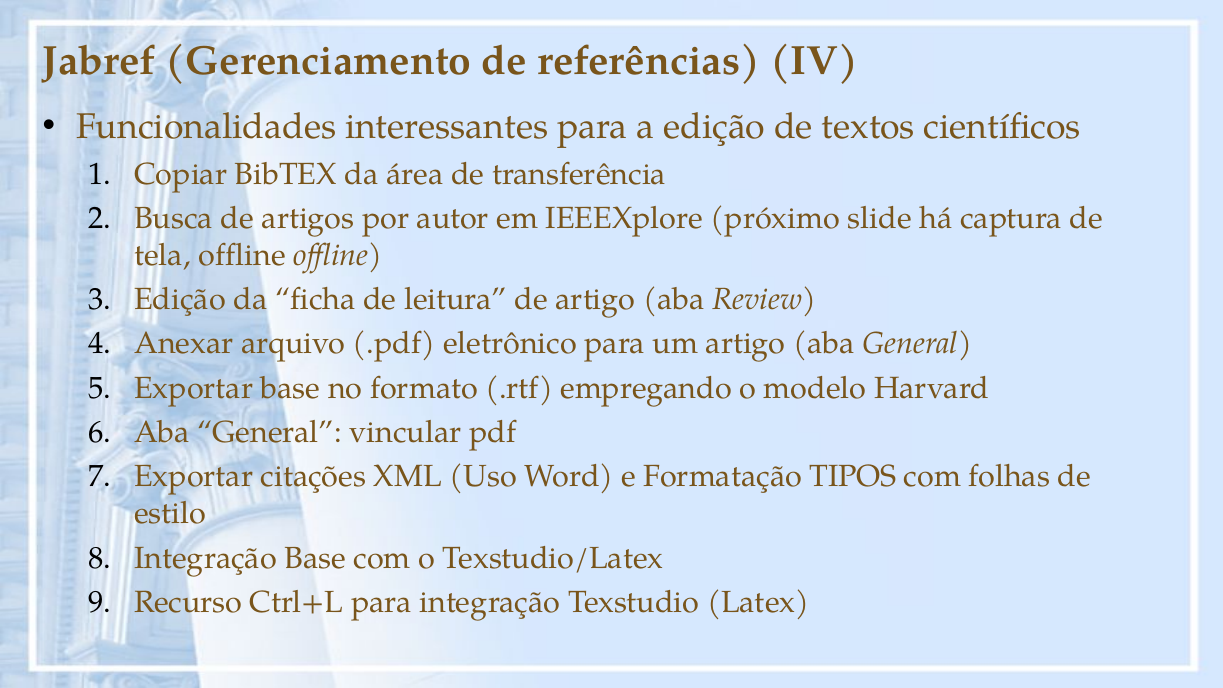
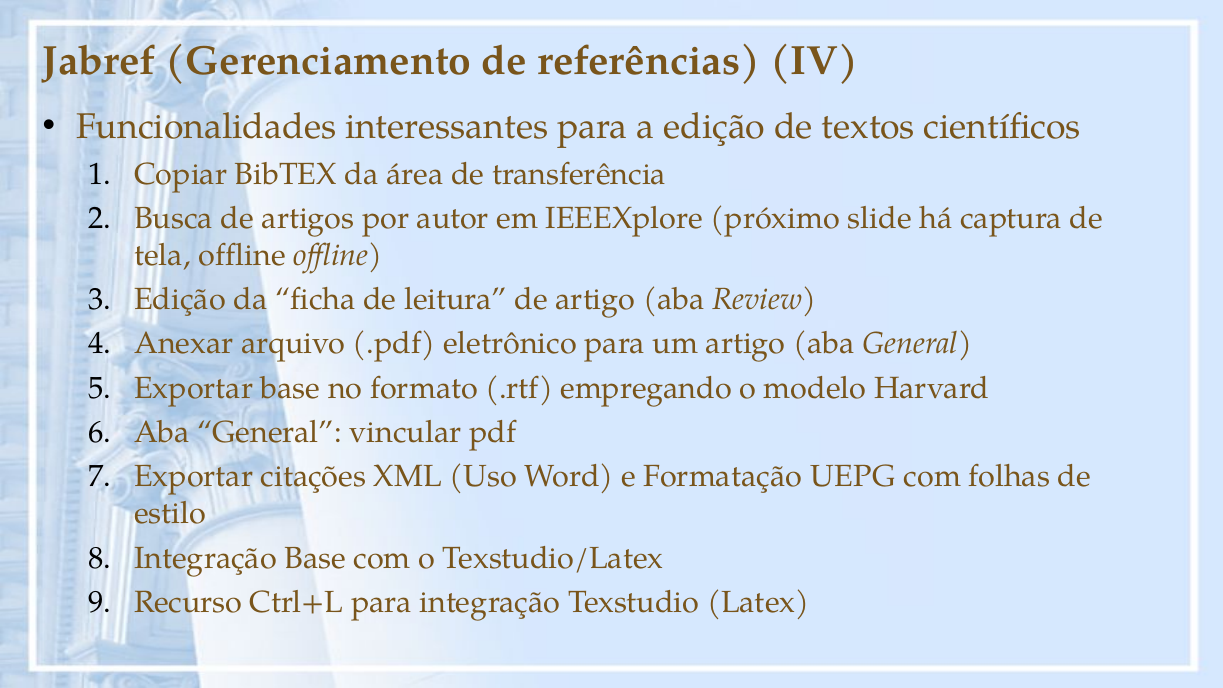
TIPOS: TIPOS -> UEPG
